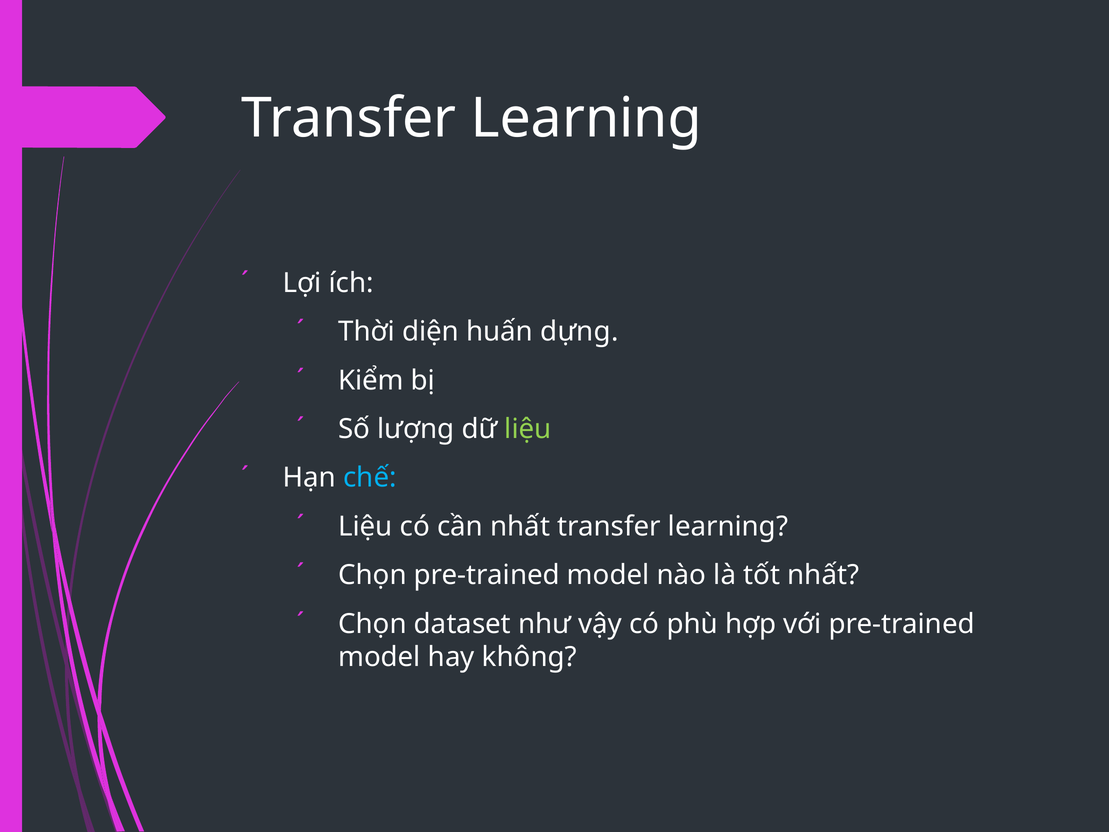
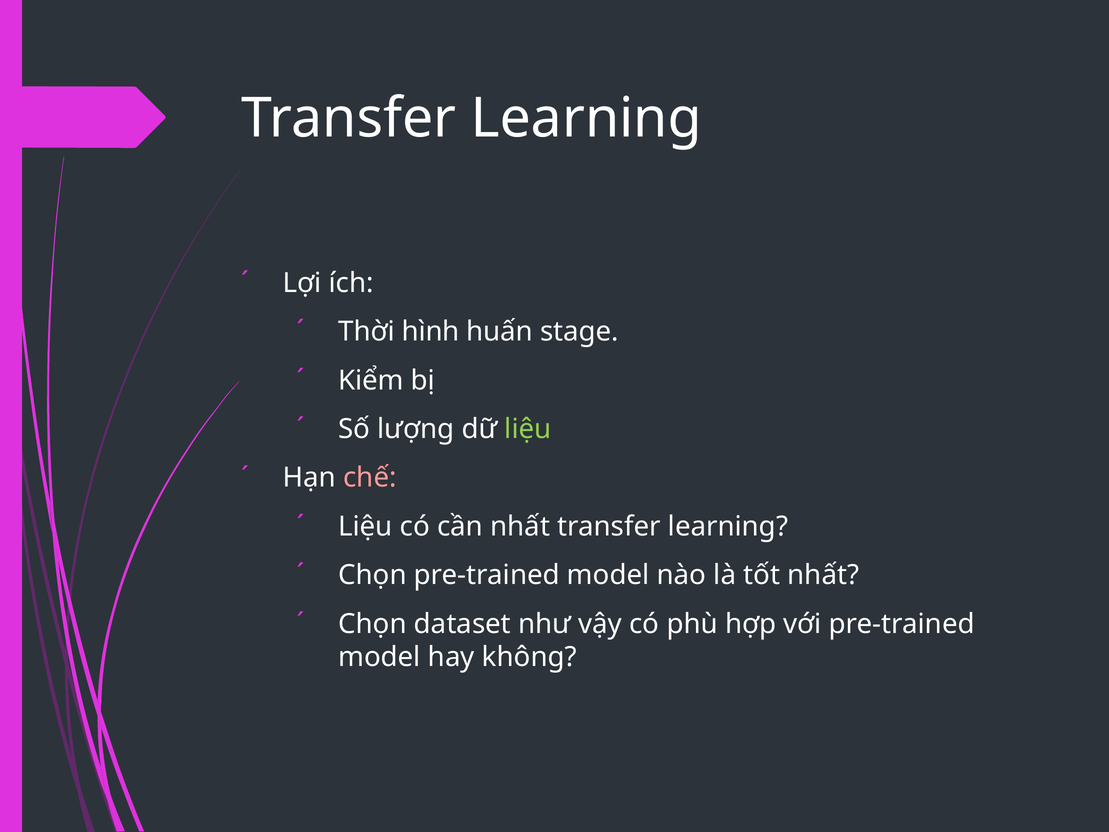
diện: diện -> hình
dựng: dựng -> stage
chế colour: light blue -> pink
